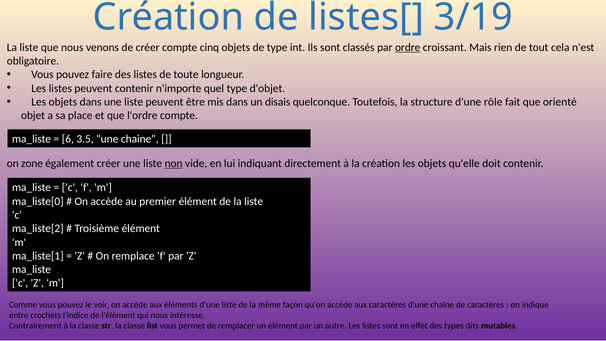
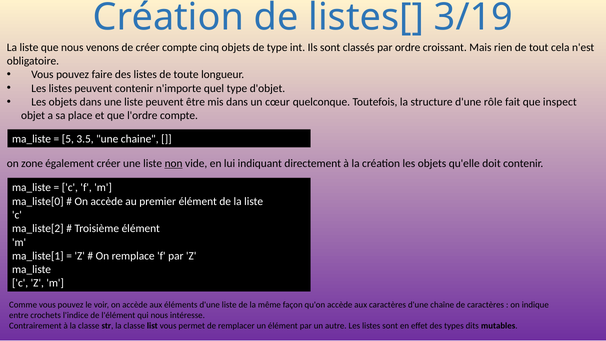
ordre underline: present -> none
disais: disais -> cœur
orienté: orienté -> inspect
6: 6 -> 5
